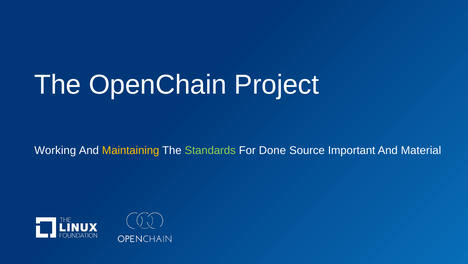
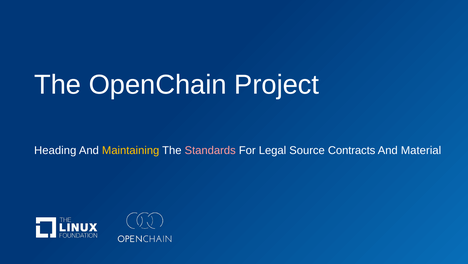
Working: Working -> Heading
Standards colour: light green -> pink
Done: Done -> Legal
Important: Important -> Contracts
